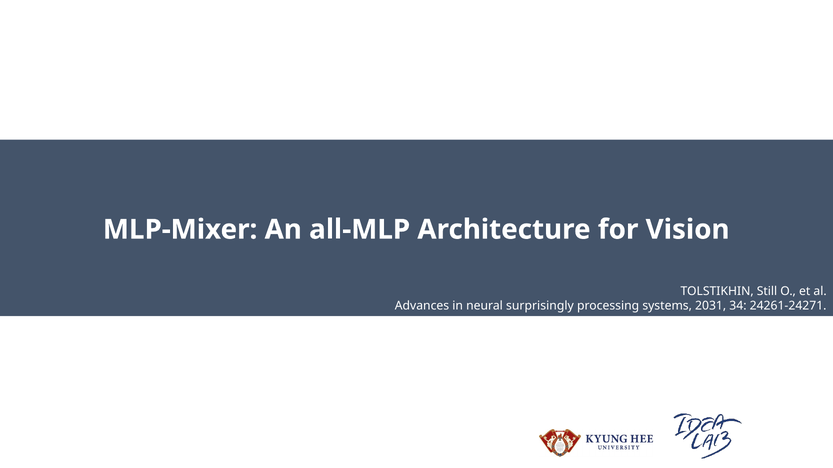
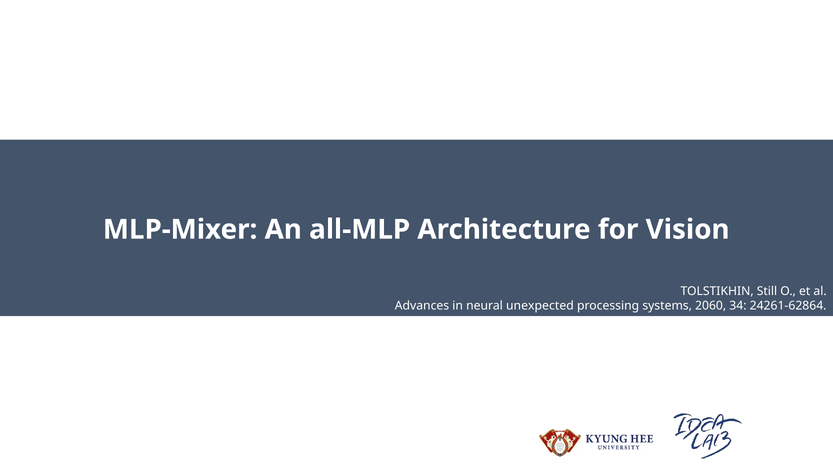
surprisingly: surprisingly -> unexpected
2031: 2031 -> 2060
24261-24271: 24261-24271 -> 24261-62864
